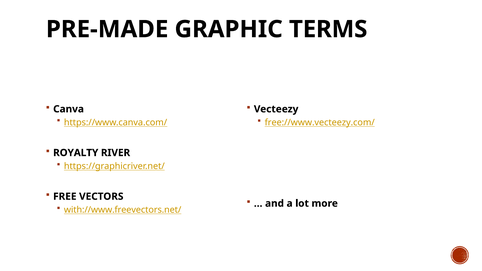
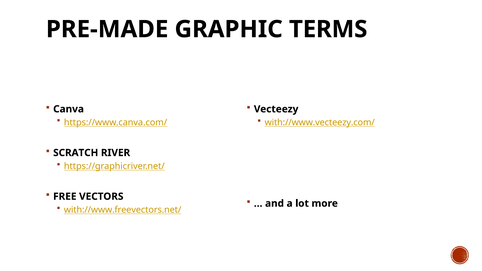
free://www.vecteezy.com/: free://www.vecteezy.com/ -> with://www.vecteezy.com/
ROYALTY: ROYALTY -> SCRATCH
